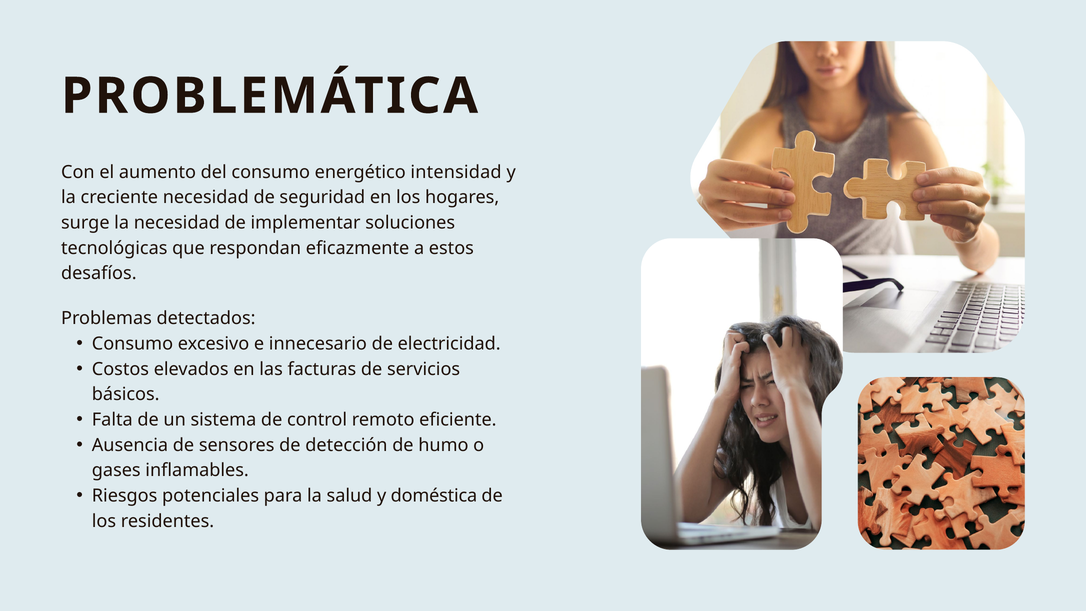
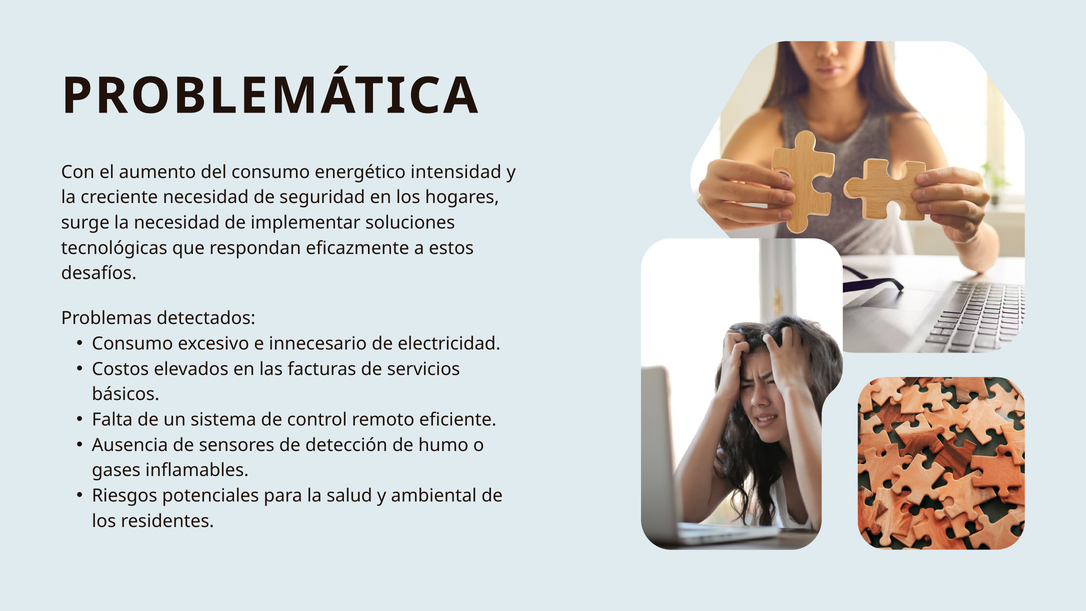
doméstica: doméstica -> ambiental
